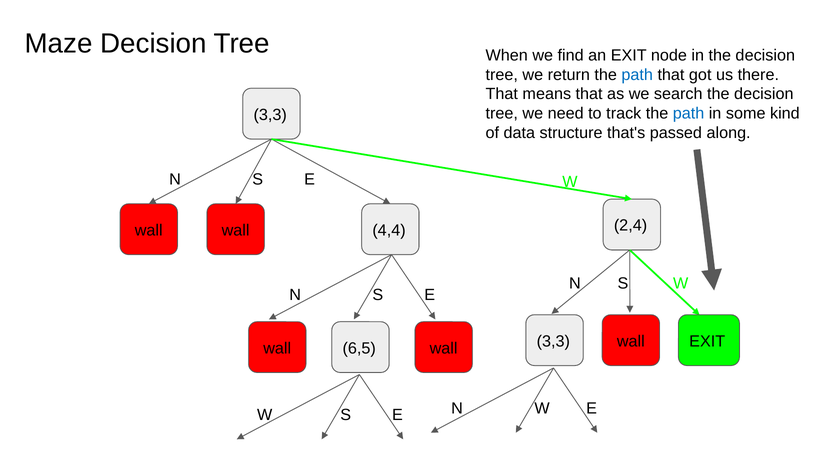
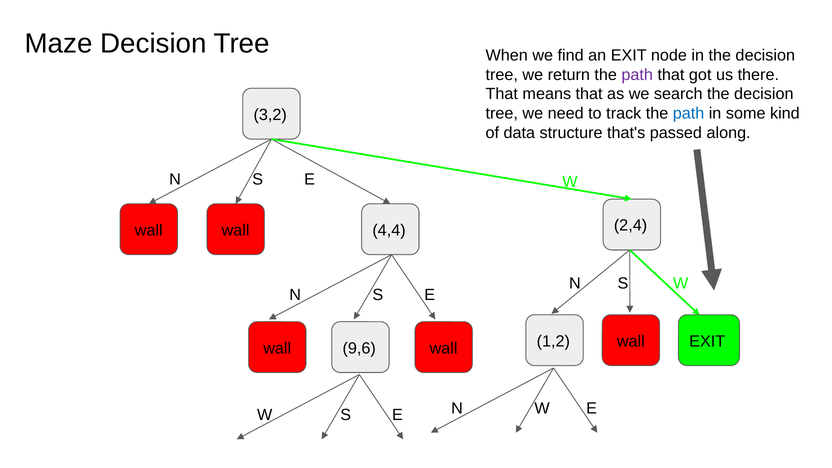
path at (637, 75) colour: blue -> purple
3,3 at (270, 115): 3,3 -> 3,2
6,5: 6,5 -> 9,6
wall 3,3: 3,3 -> 1,2
